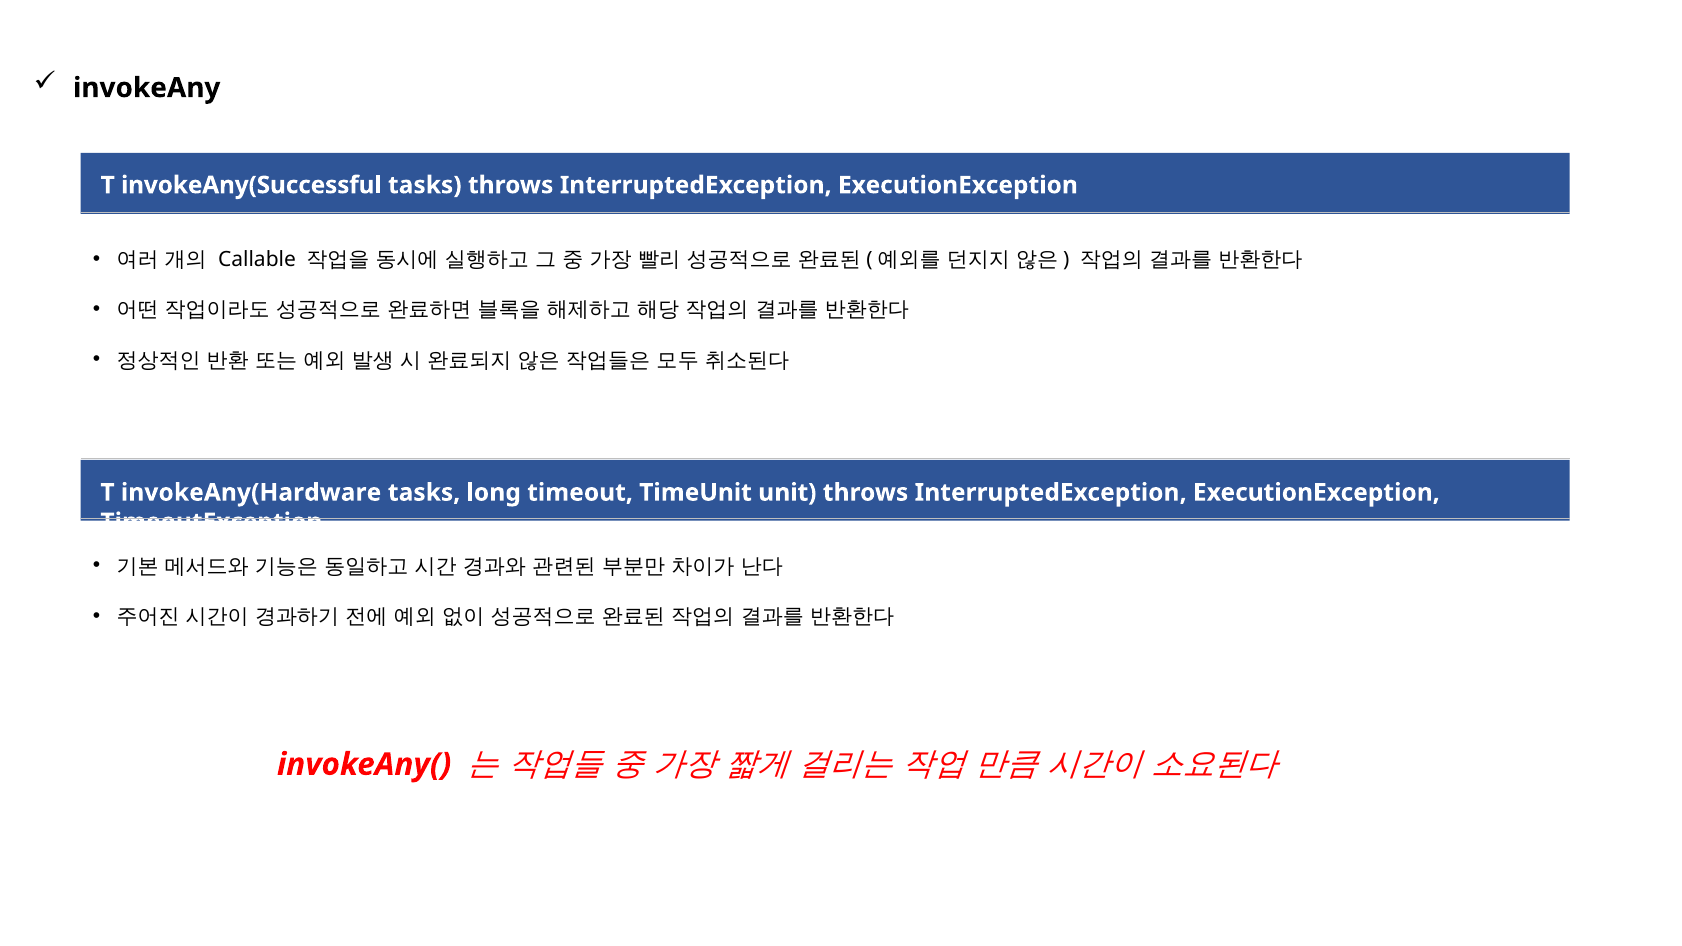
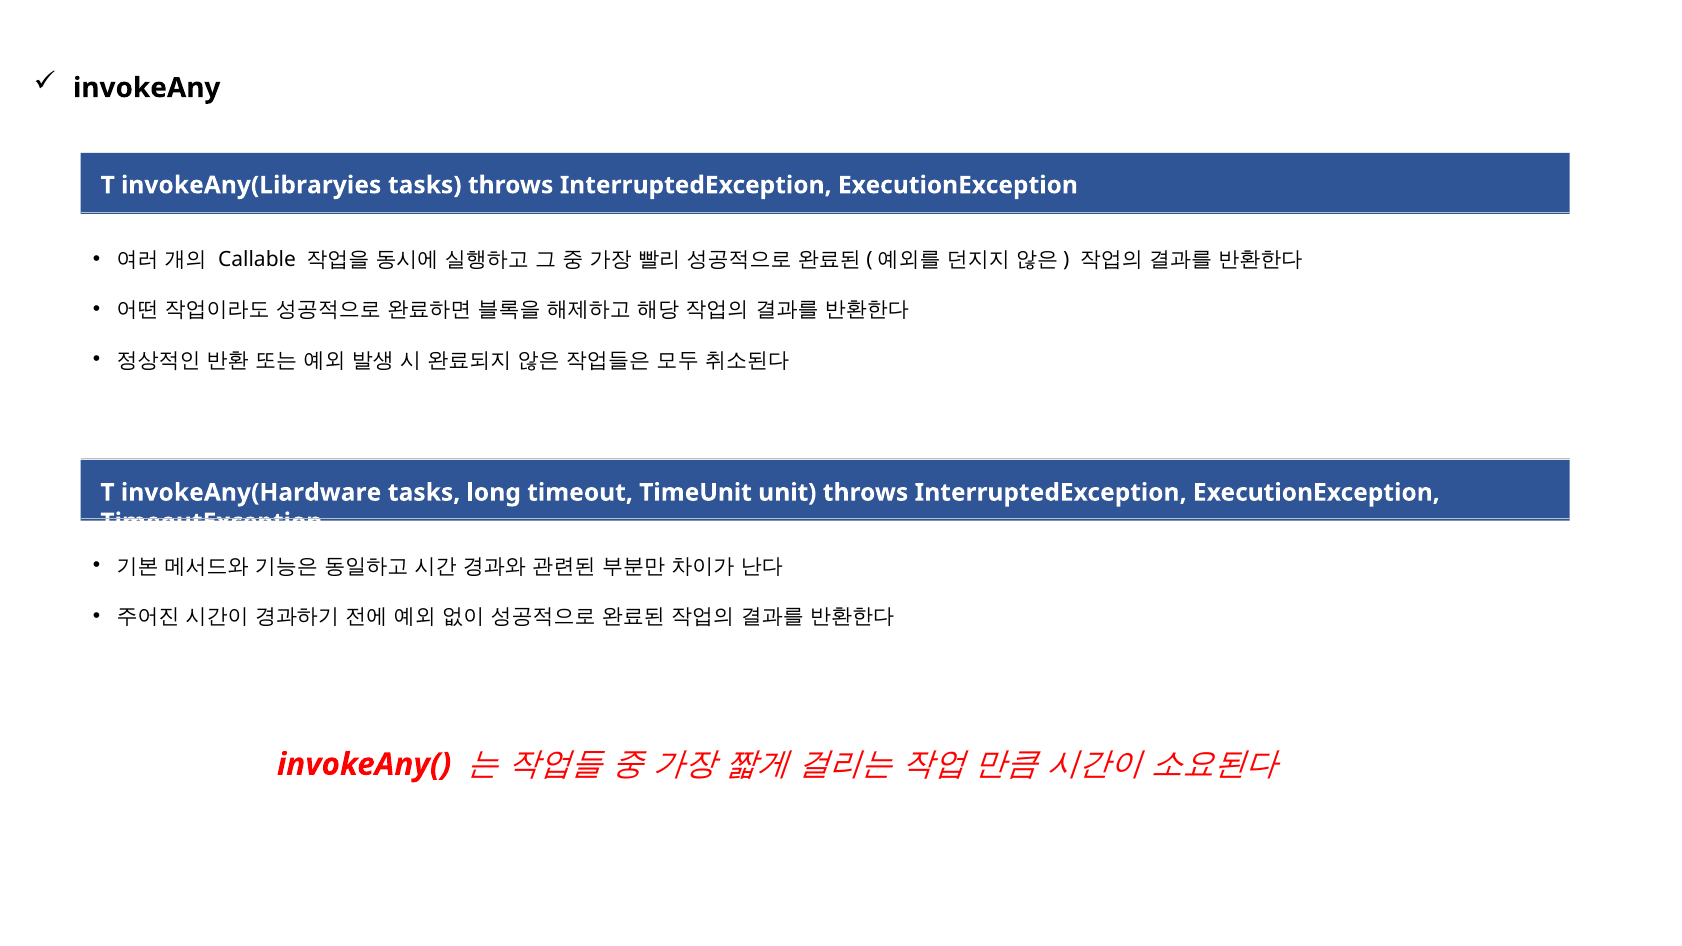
invokeAny(Successful: invokeAny(Successful -> invokeAny(Libraryies
